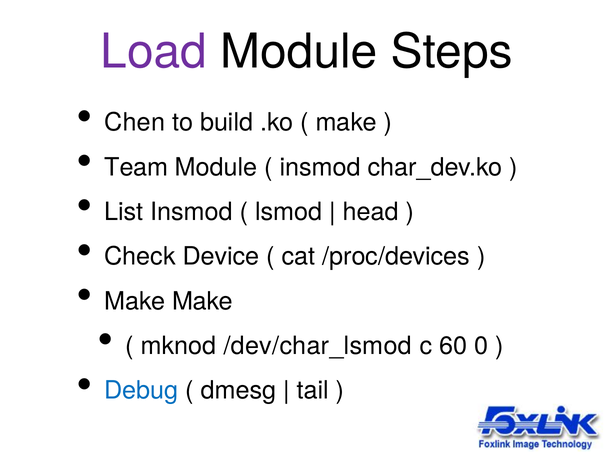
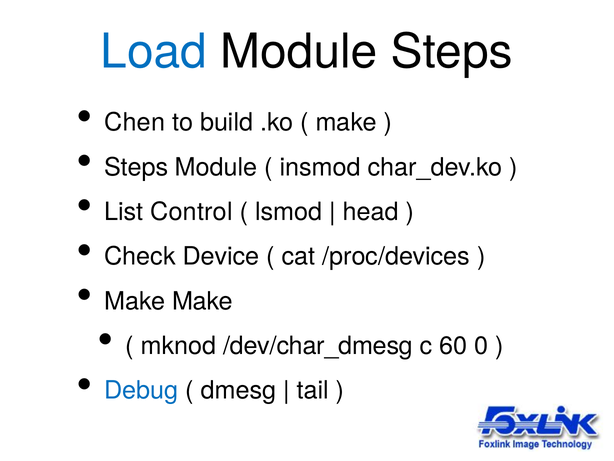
Load colour: purple -> blue
Team at (136, 167): Team -> Steps
List Insmod: Insmod -> Control
/dev/char_lsmod: /dev/char_lsmod -> /dev/char_dmesg
